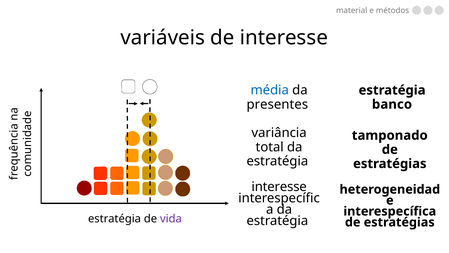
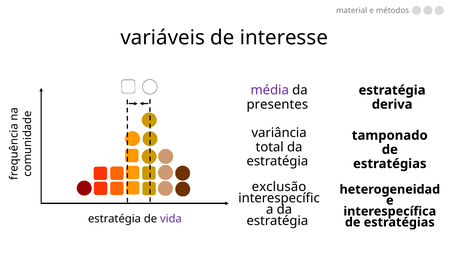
média colour: blue -> purple
banco: banco -> deriva
interesse at (279, 186): interesse -> exclusão
